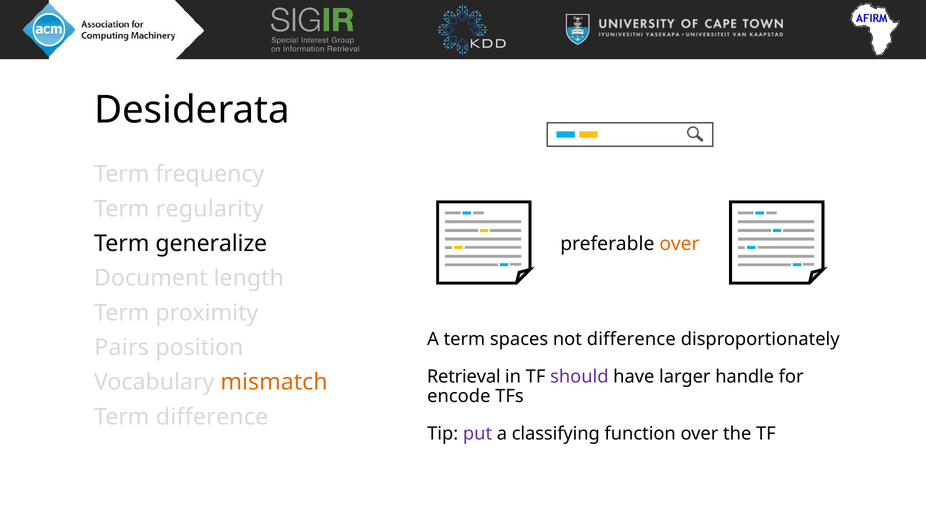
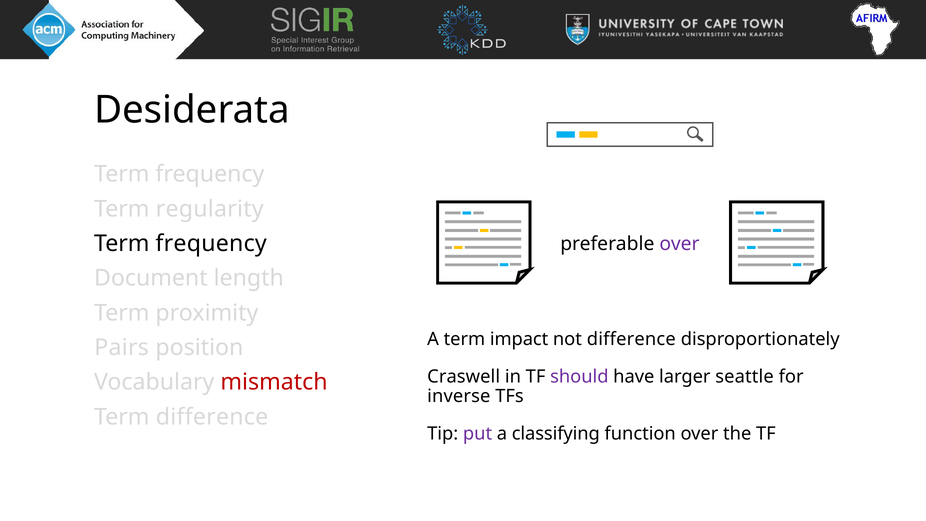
generalize at (211, 244): generalize -> frequency
over at (679, 244) colour: orange -> purple
spaces: spaces -> impact
Retrieval: Retrieval -> Craswell
handle: handle -> seattle
mismatch colour: orange -> red
encode: encode -> inverse
